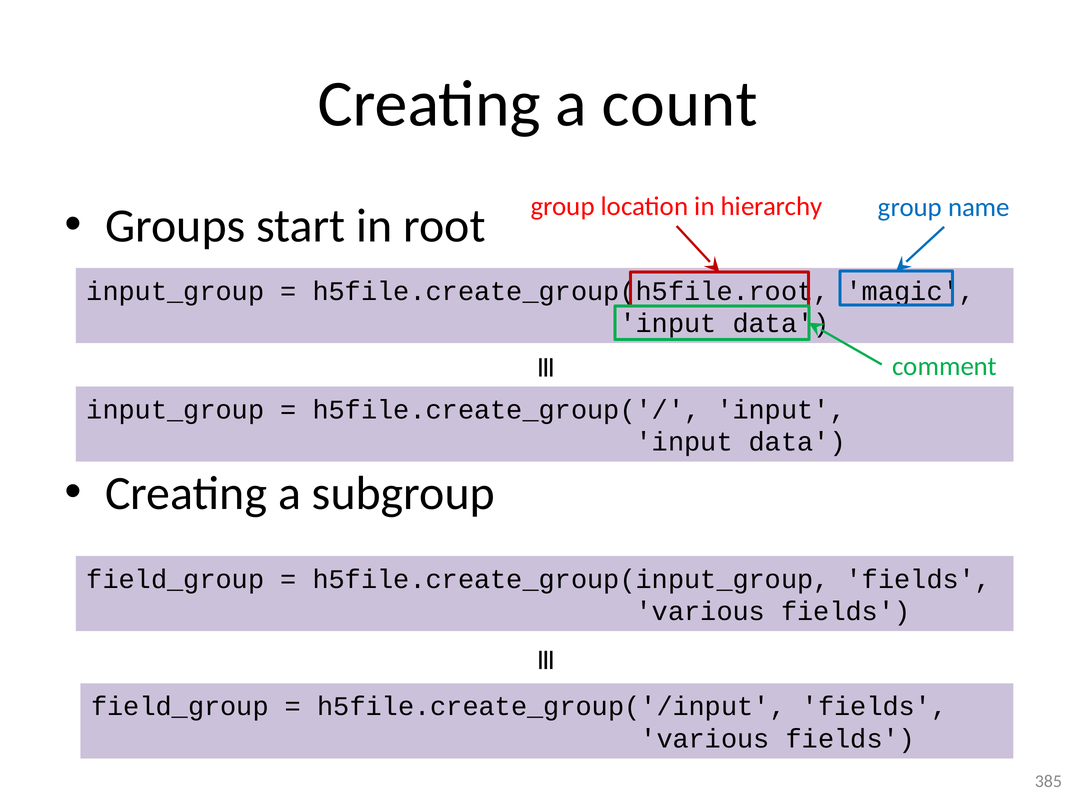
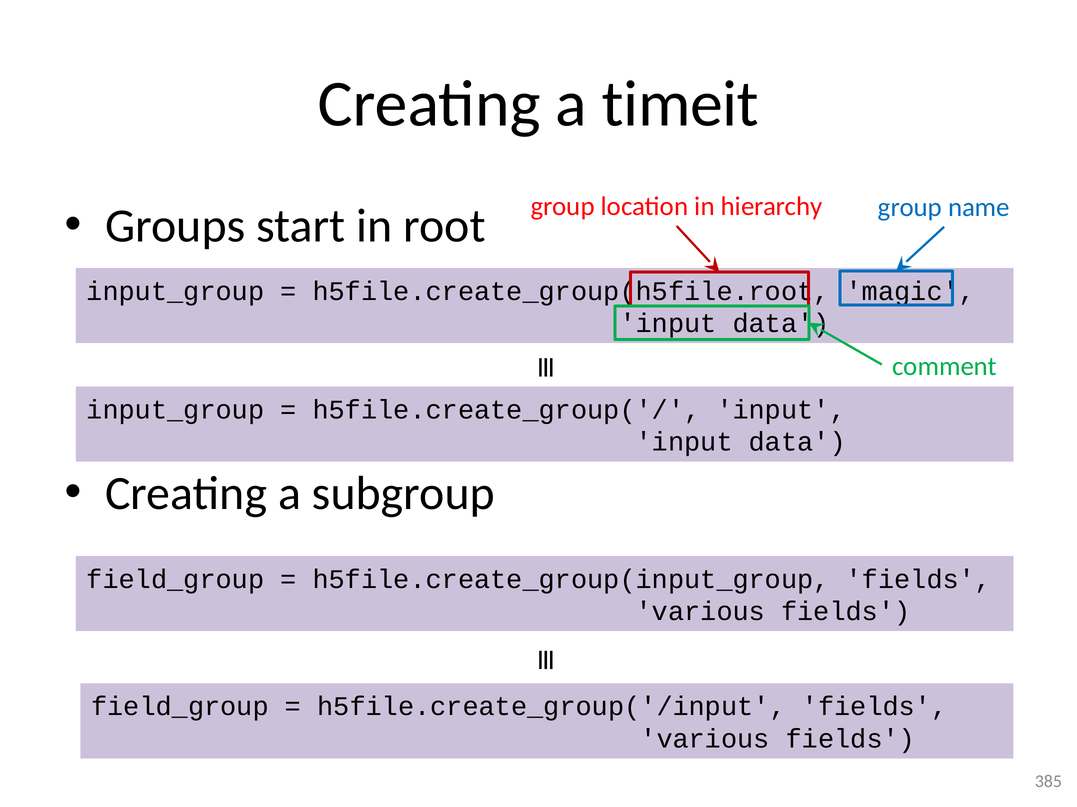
count: count -> timeit
